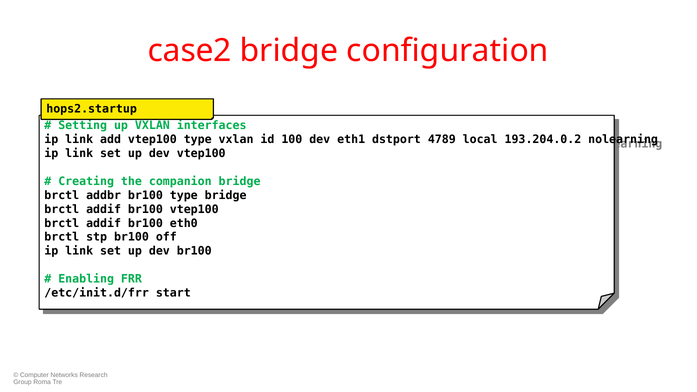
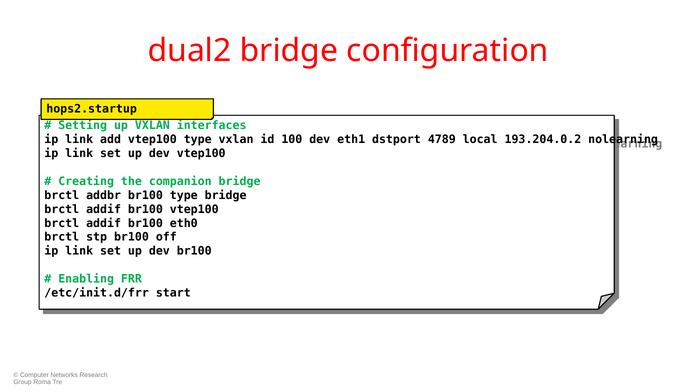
case2: case2 -> dual2
